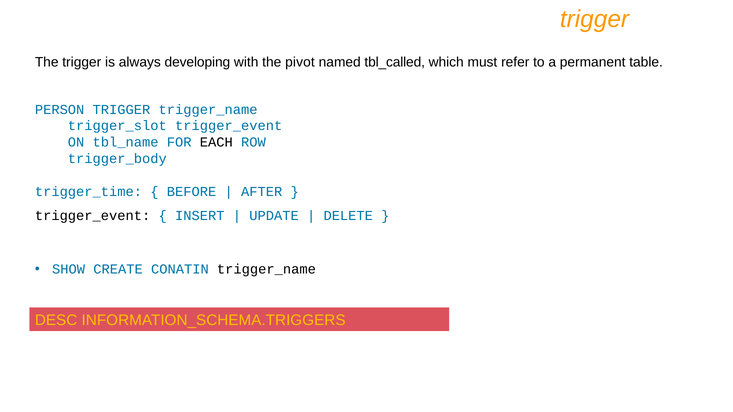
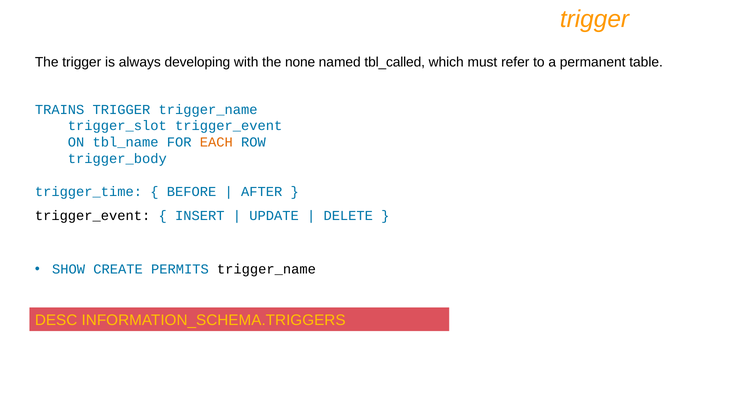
pivot: pivot -> none
PERSON: PERSON -> TRAINS
EACH colour: black -> orange
CONATIN: CONATIN -> PERMITS
